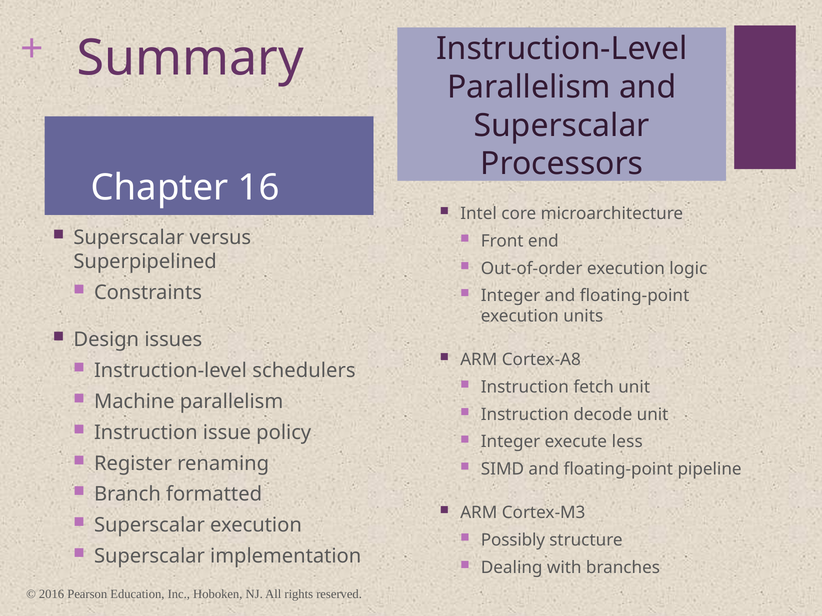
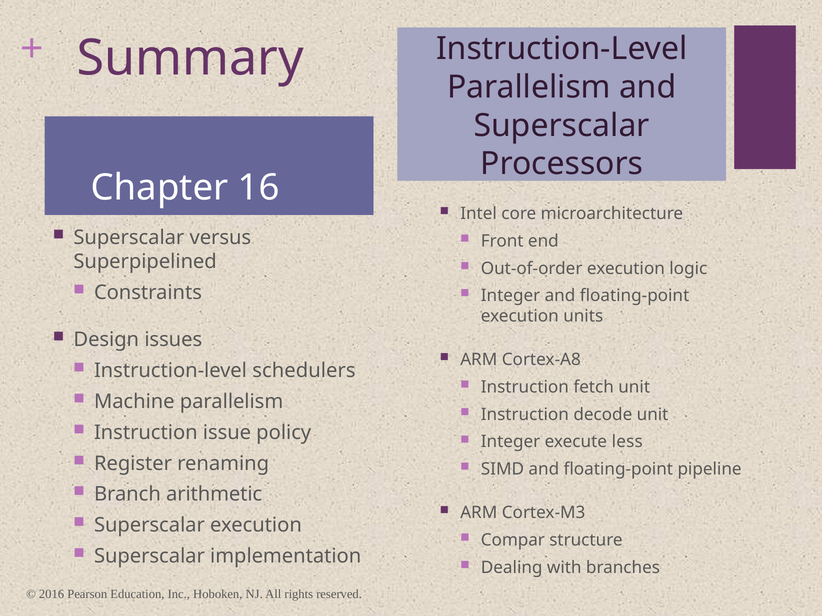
formatted: formatted -> arithmetic
Possibly: Possibly -> Compar
